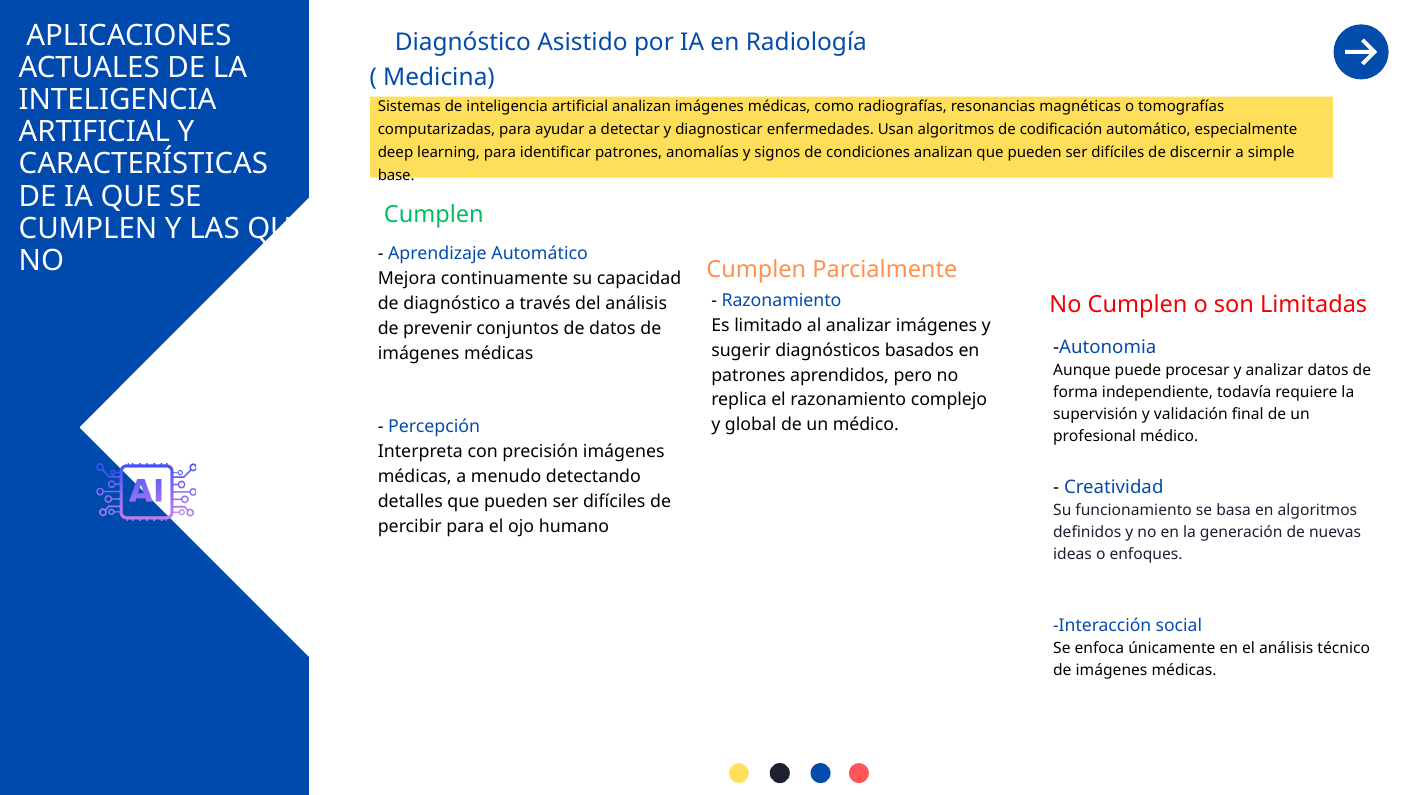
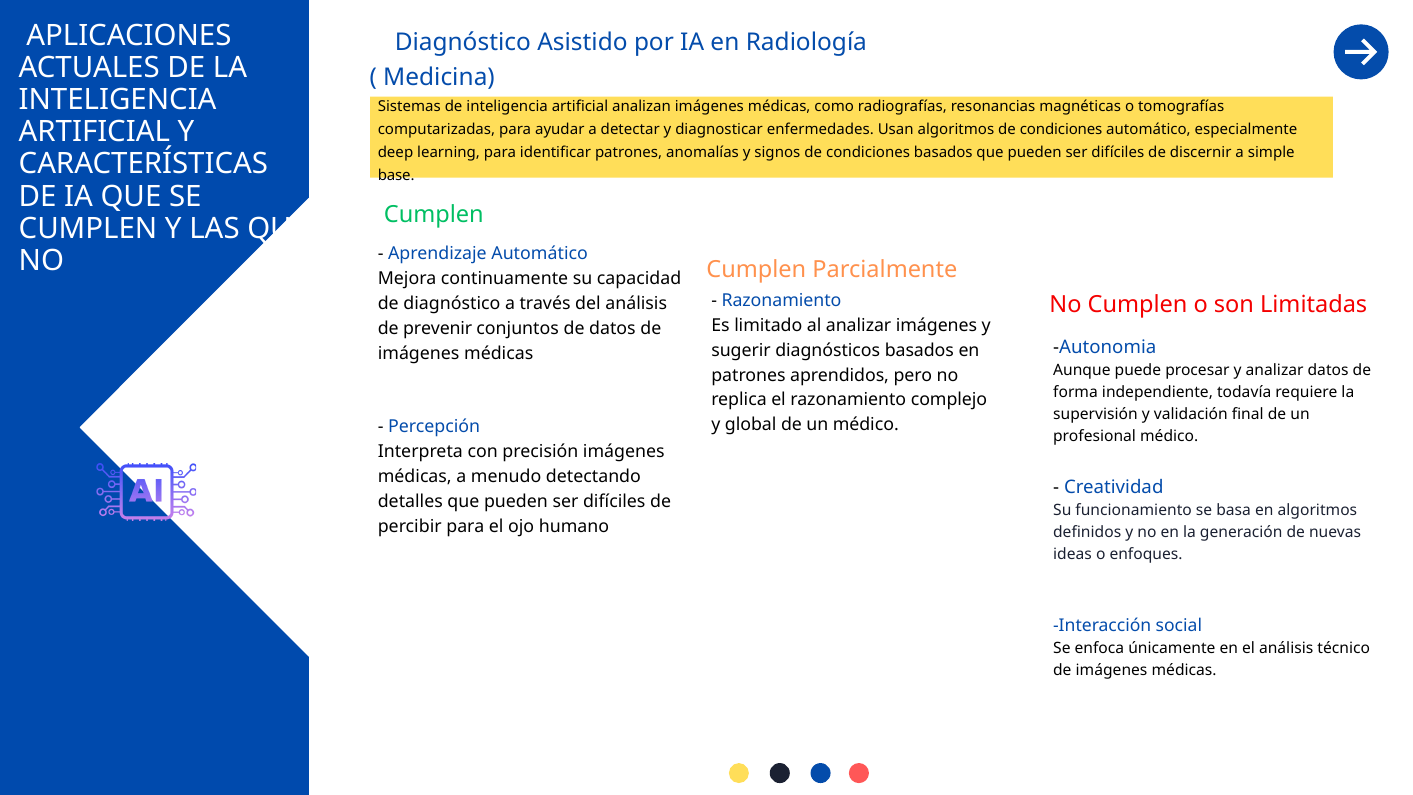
algoritmos de codificación: codificación -> condiciones
condiciones analizan: analizan -> basados
